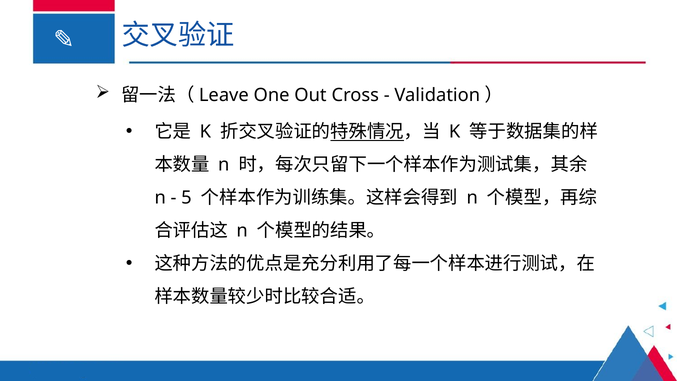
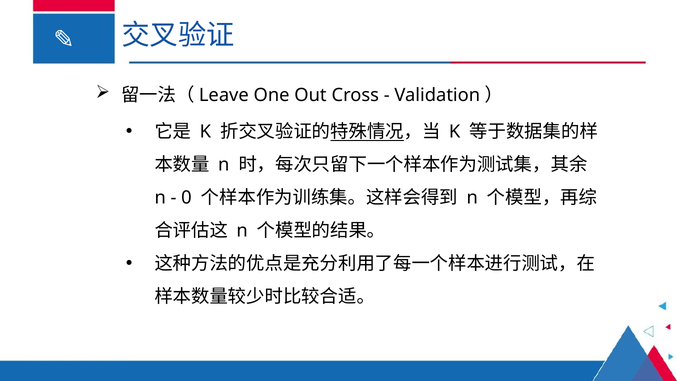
5: 5 -> 0
